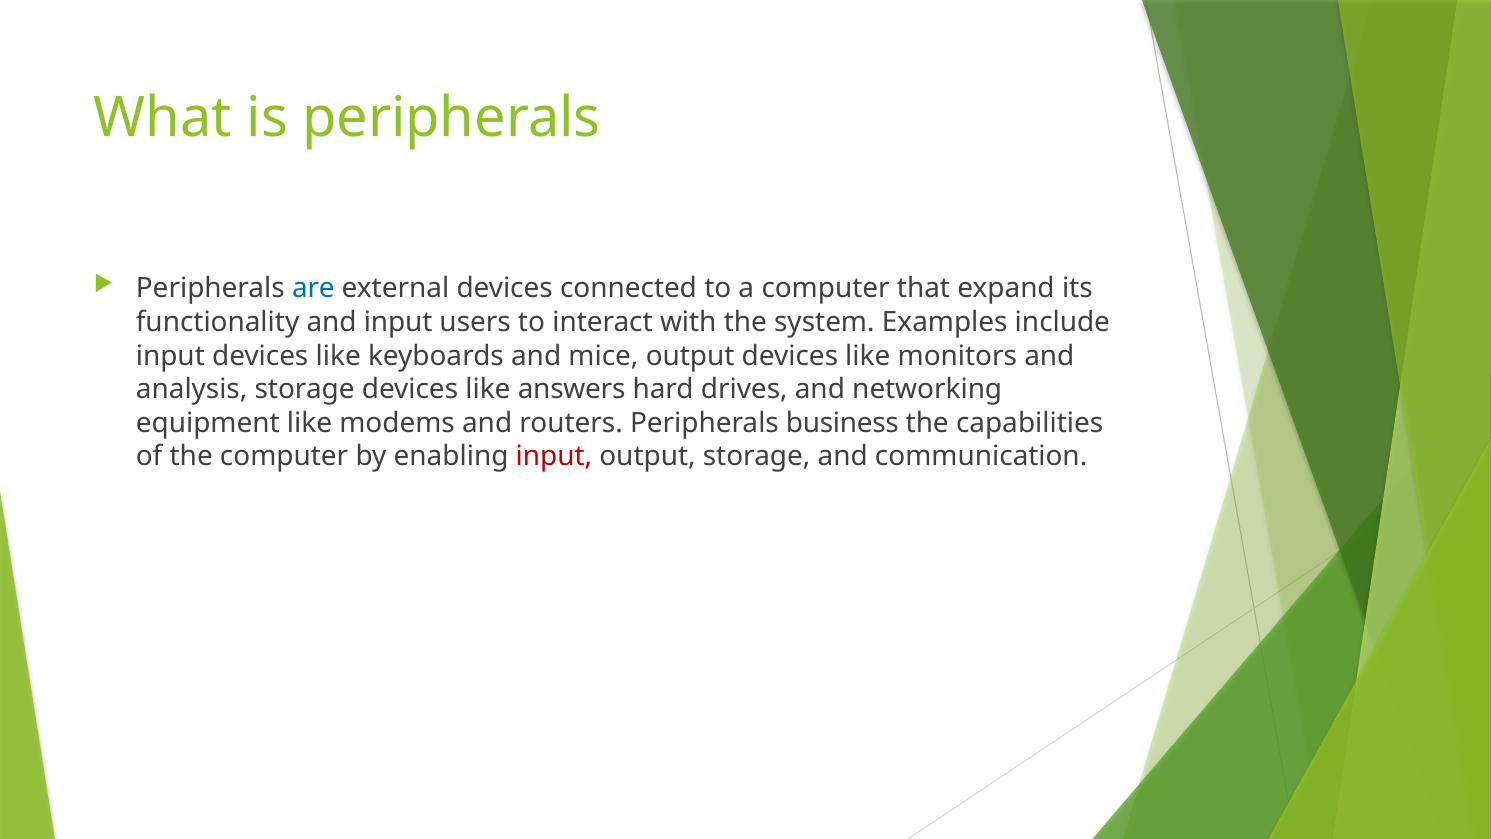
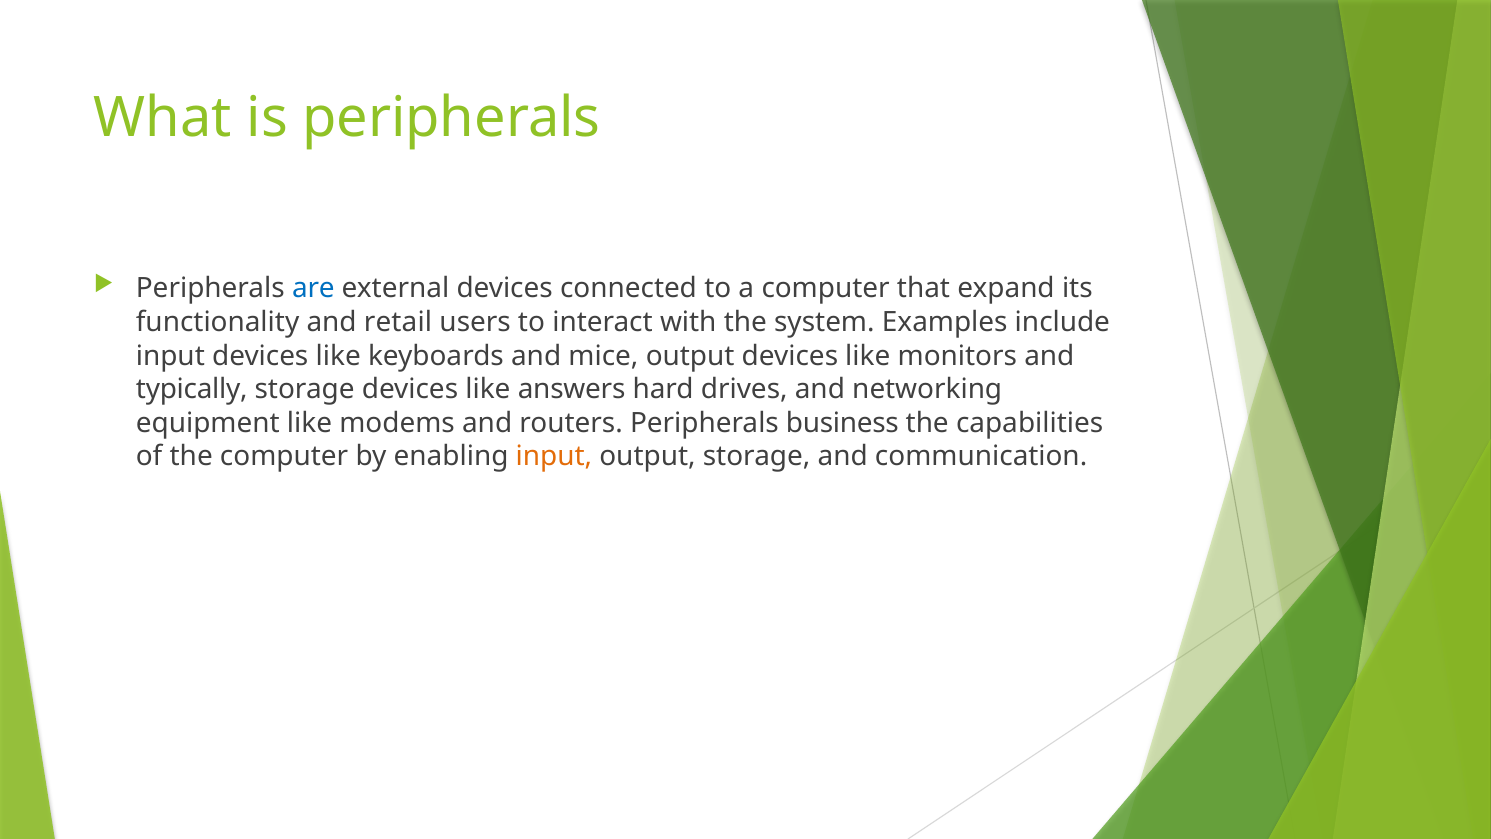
and input: input -> retail
analysis: analysis -> typically
input at (554, 456) colour: red -> orange
